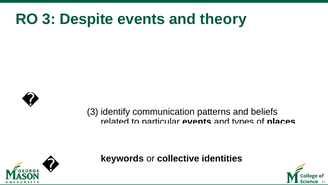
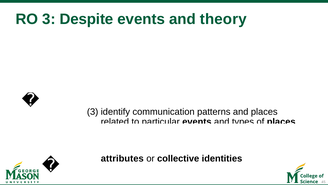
and beliefs: beliefs -> places
keywords: keywords -> attributes
